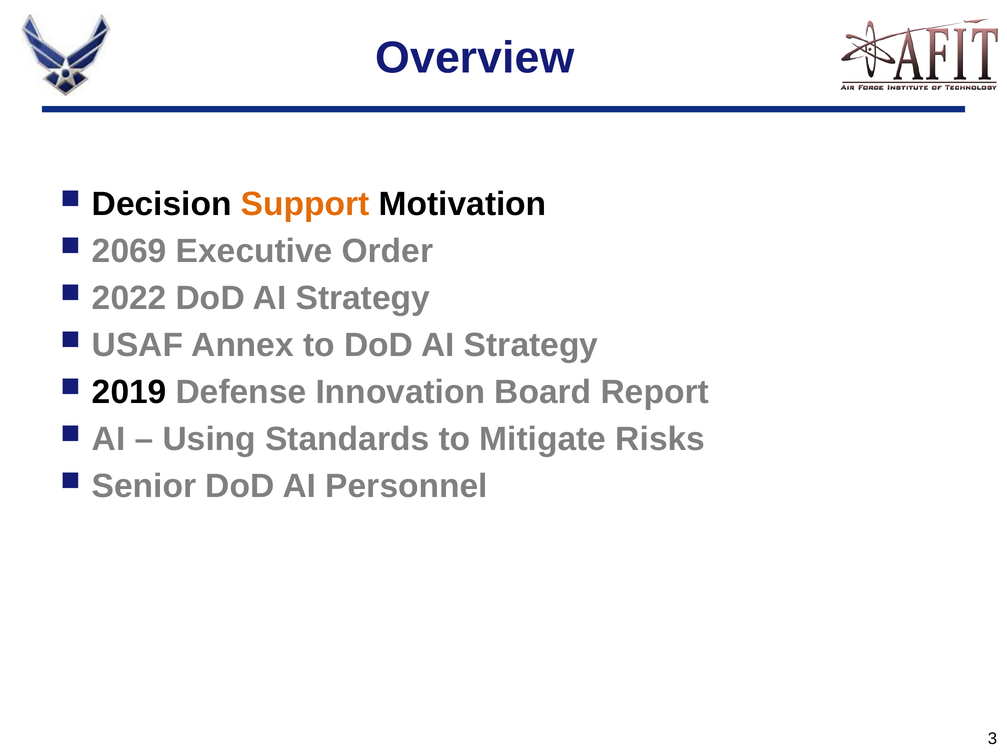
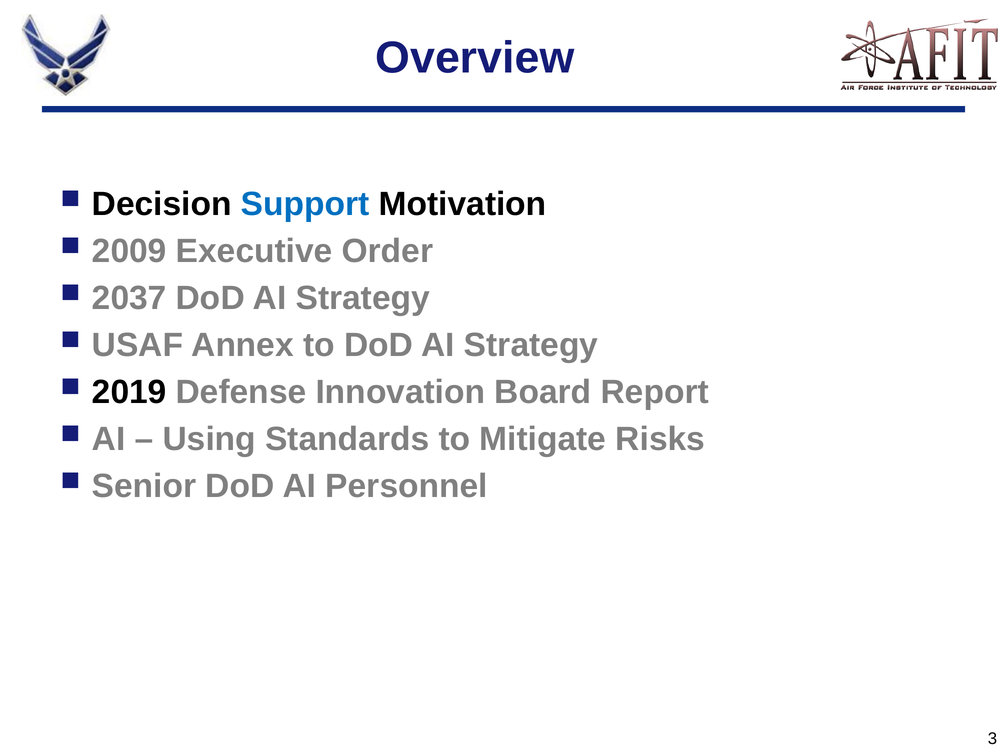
Support colour: orange -> blue
2069: 2069 -> 2009
2022: 2022 -> 2037
